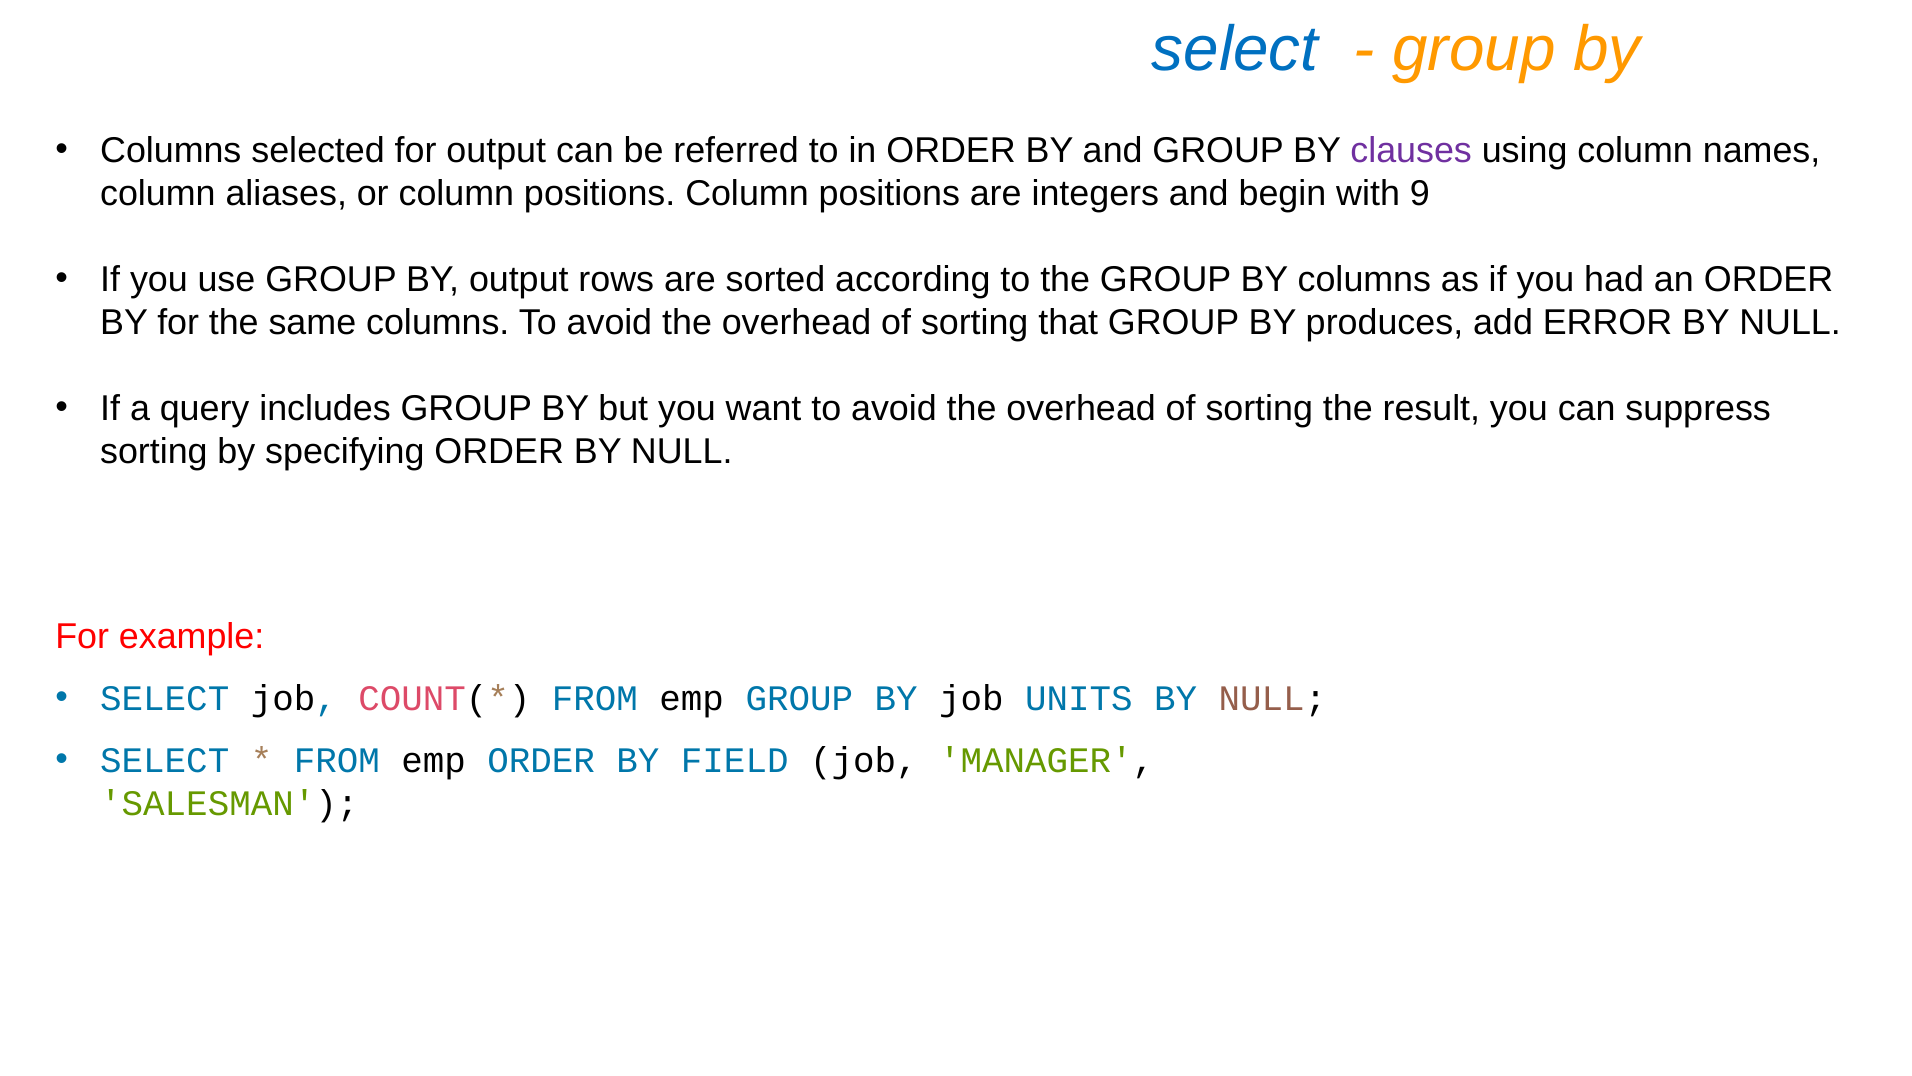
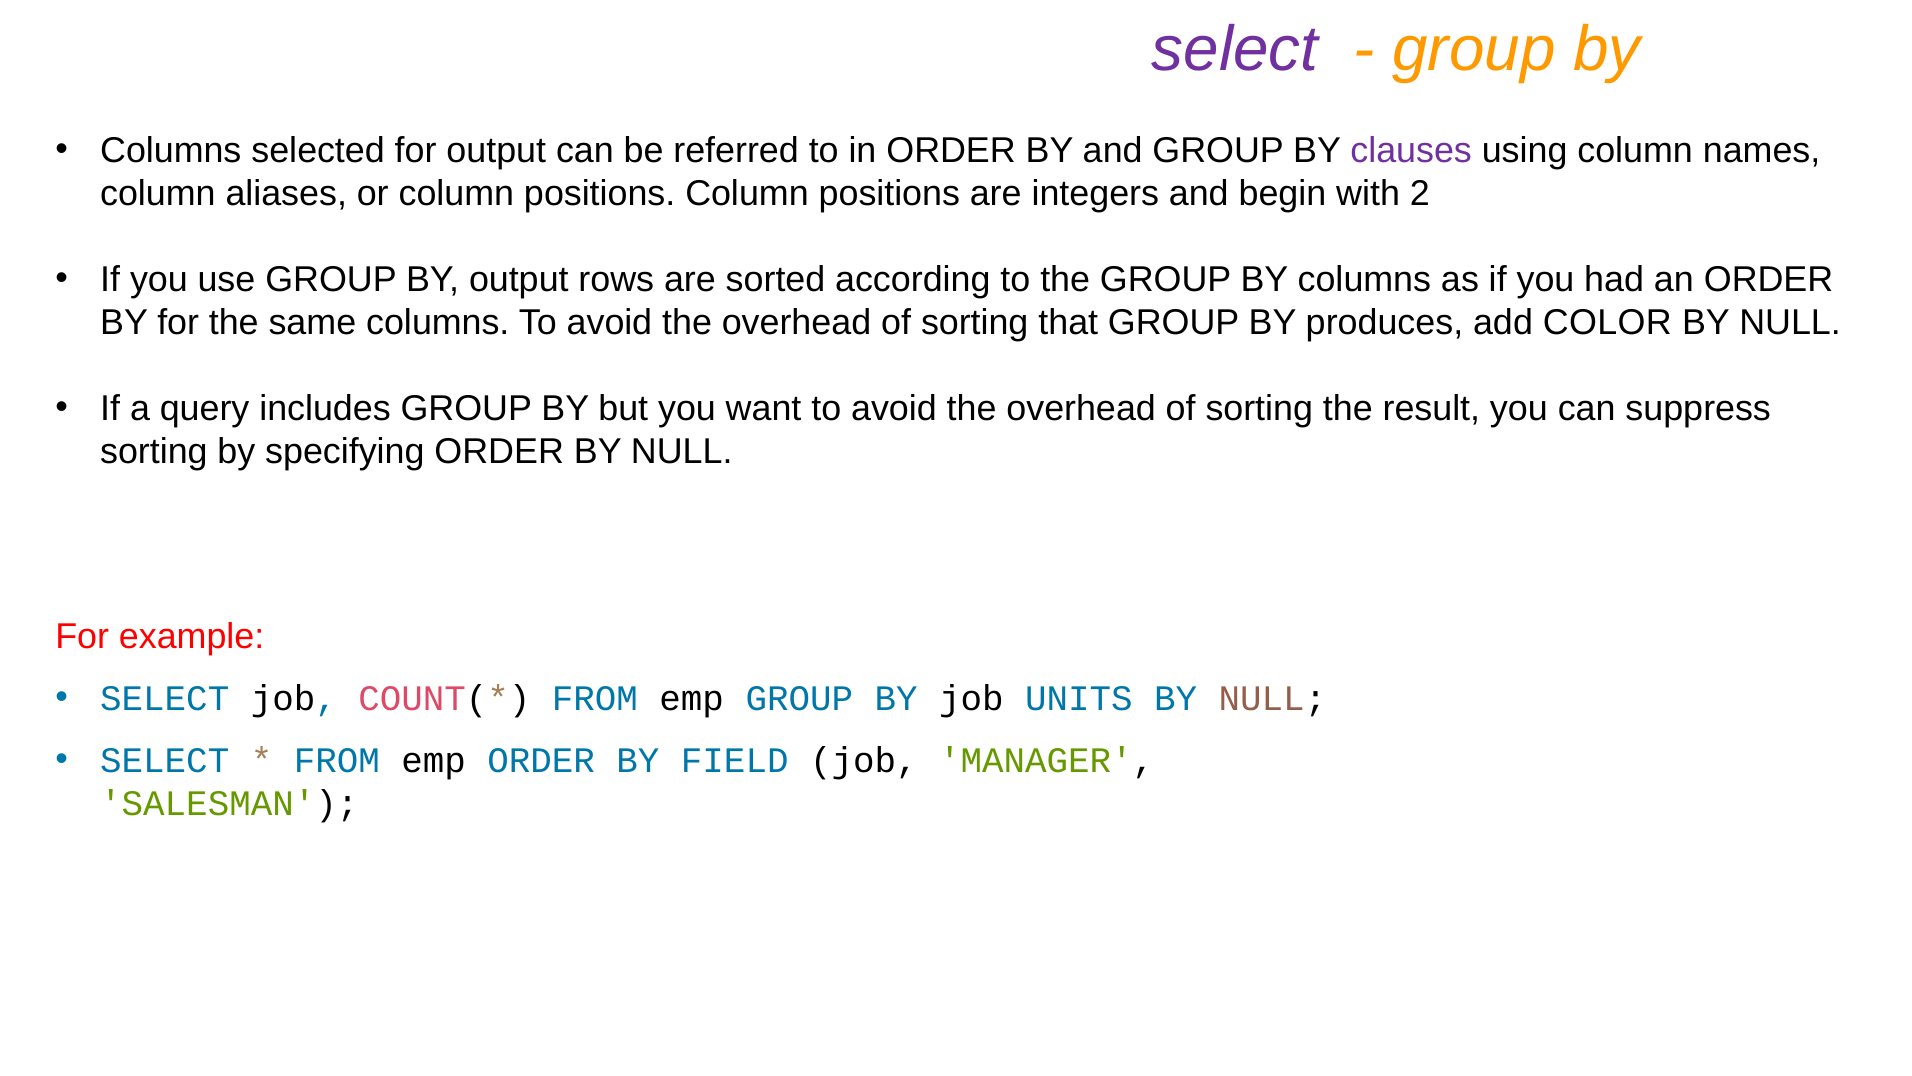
select at (1235, 50) colour: blue -> purple
9: 9 -> 2
ERROR: ERROR -> COLOR
